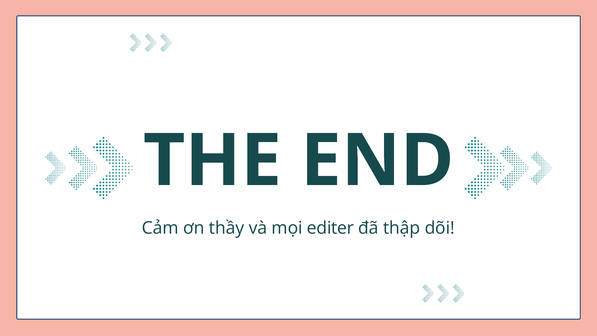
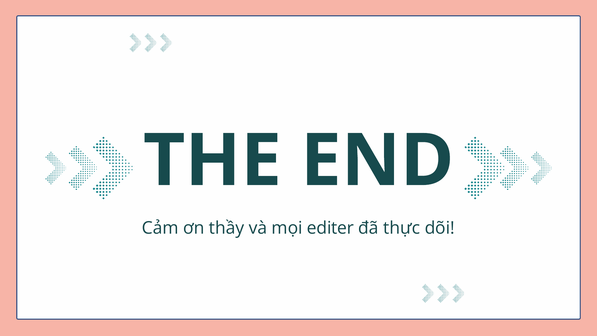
thập: thập -> thực
